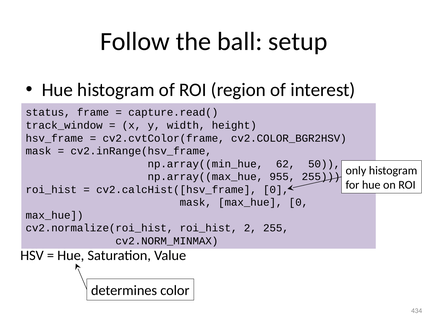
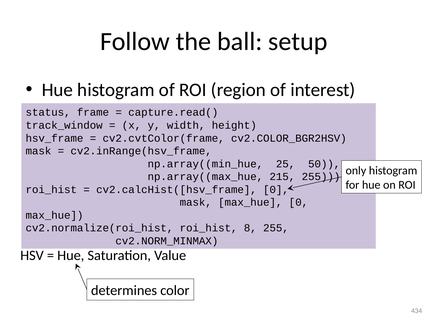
62: 62 -> 25
955: 955 -> 215
2: 2 -> 8
